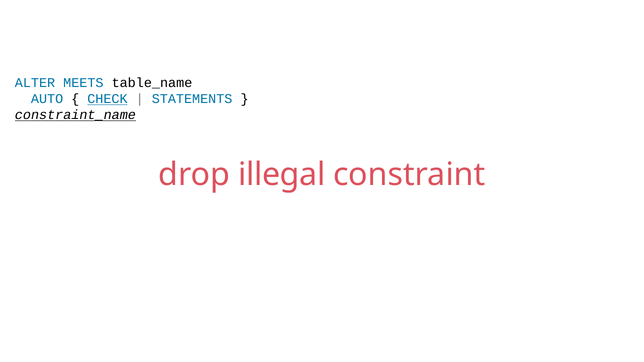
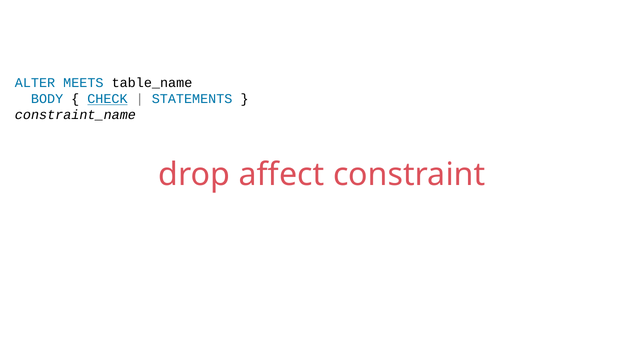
AUTO: AUTO -> BODY
constraint_name underline: present -> none
illegal: illegal -> affect
